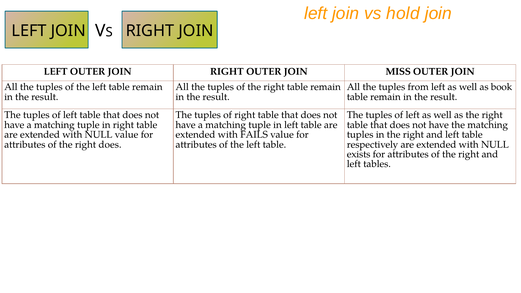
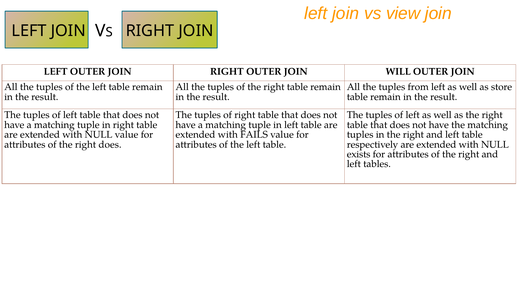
hold: hold -> view
MISS: MISS -> WILL
book: book -> store
